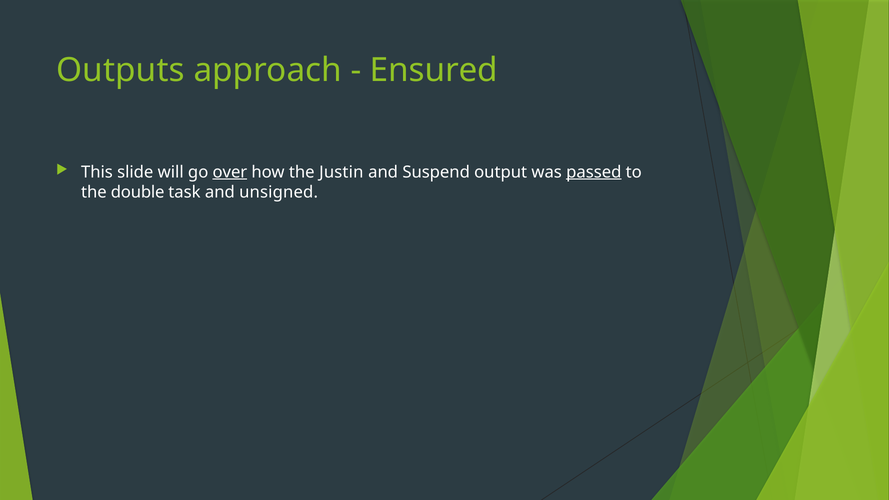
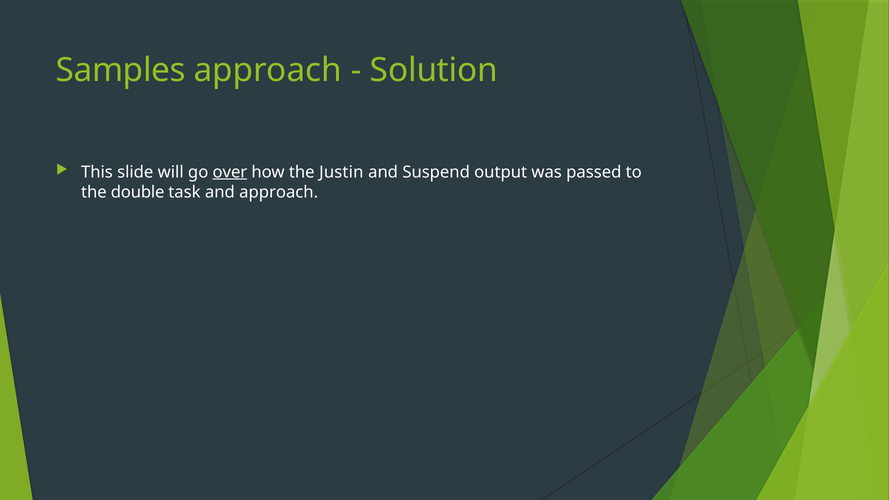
Outputs: Outputs -> Samples
Ensured: Ensured -> Solution
passed underline: present -> none
and unsigned: unsigned -> approach
